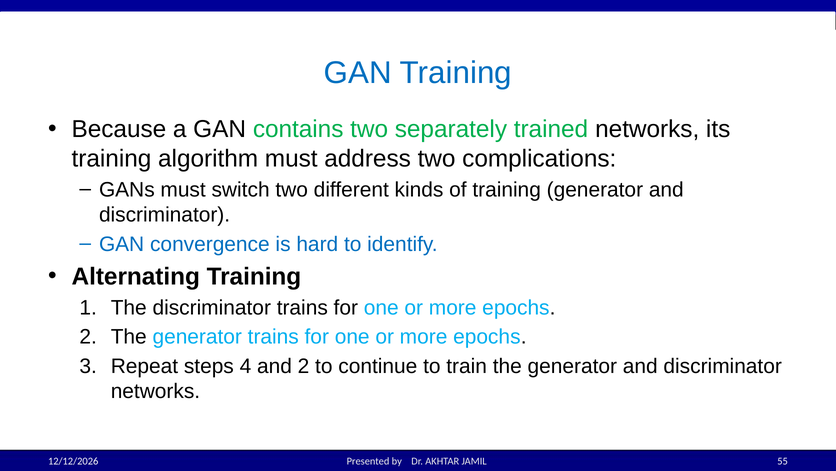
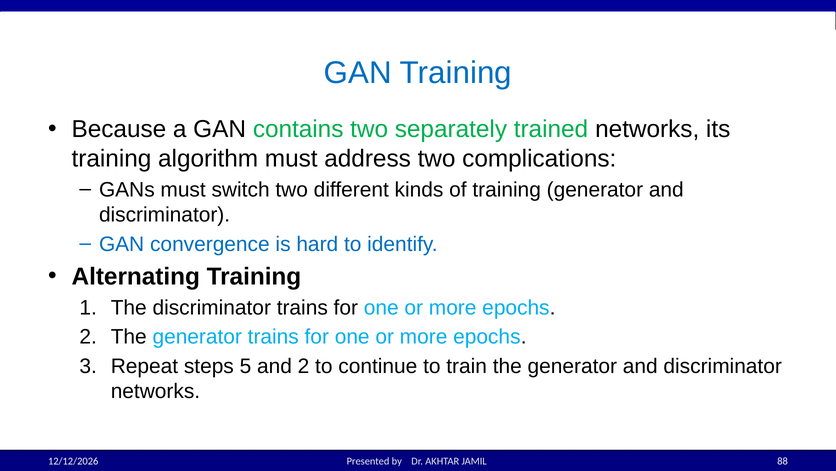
4: 4 -> 5
55: 55 -> 88
